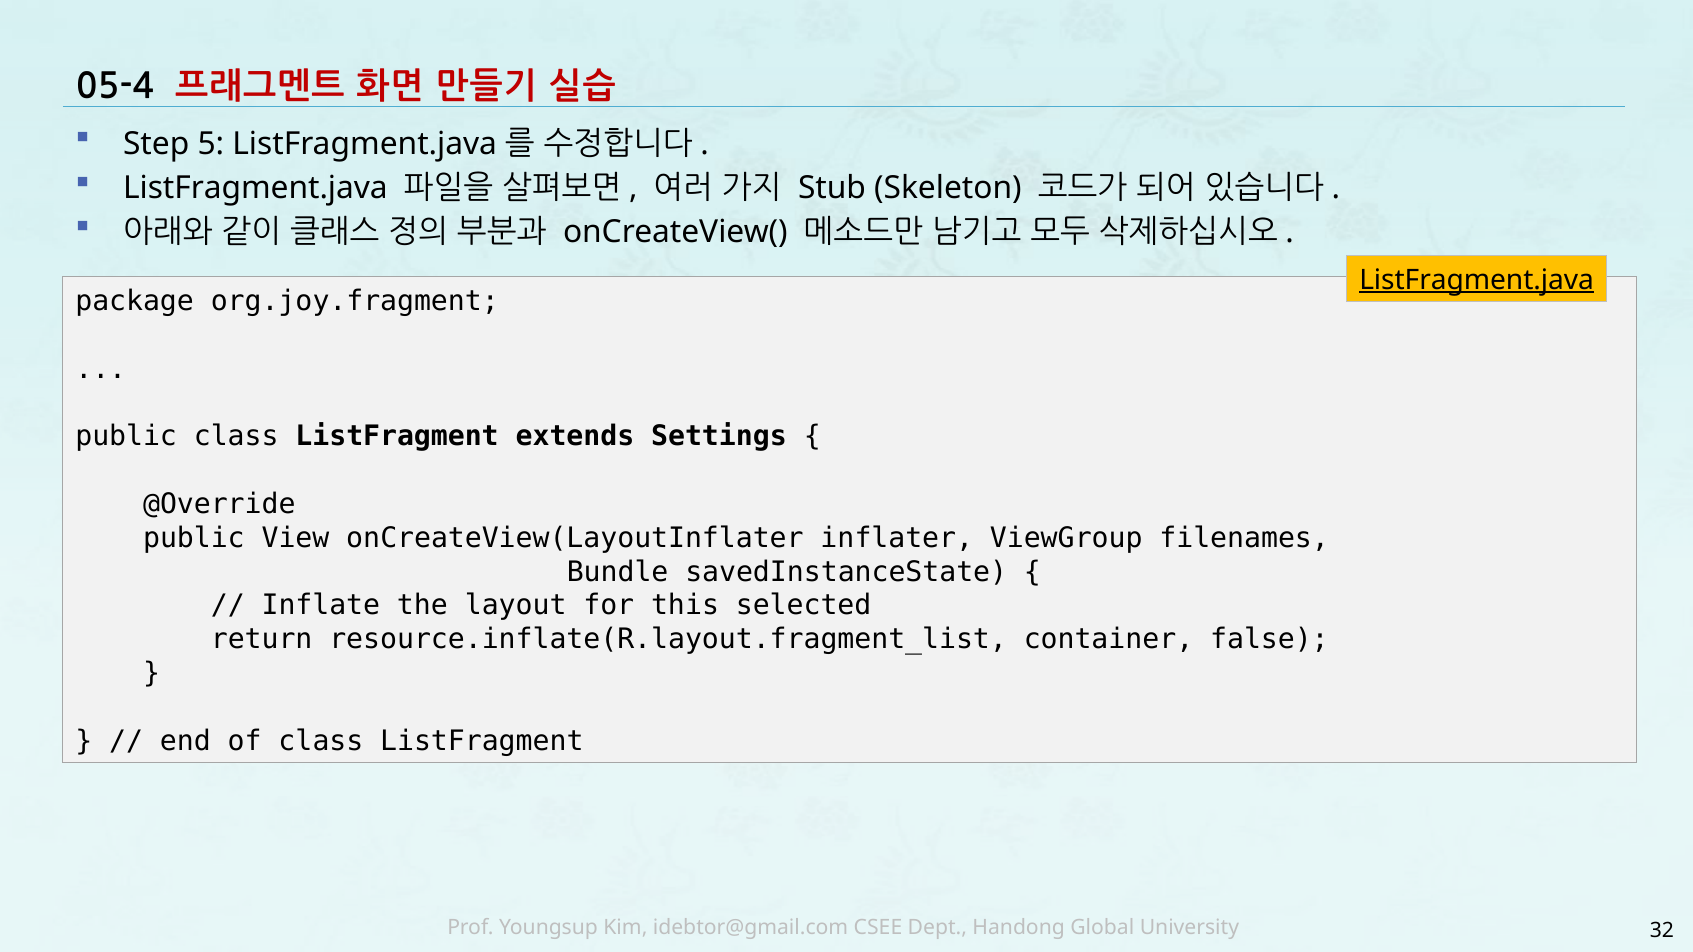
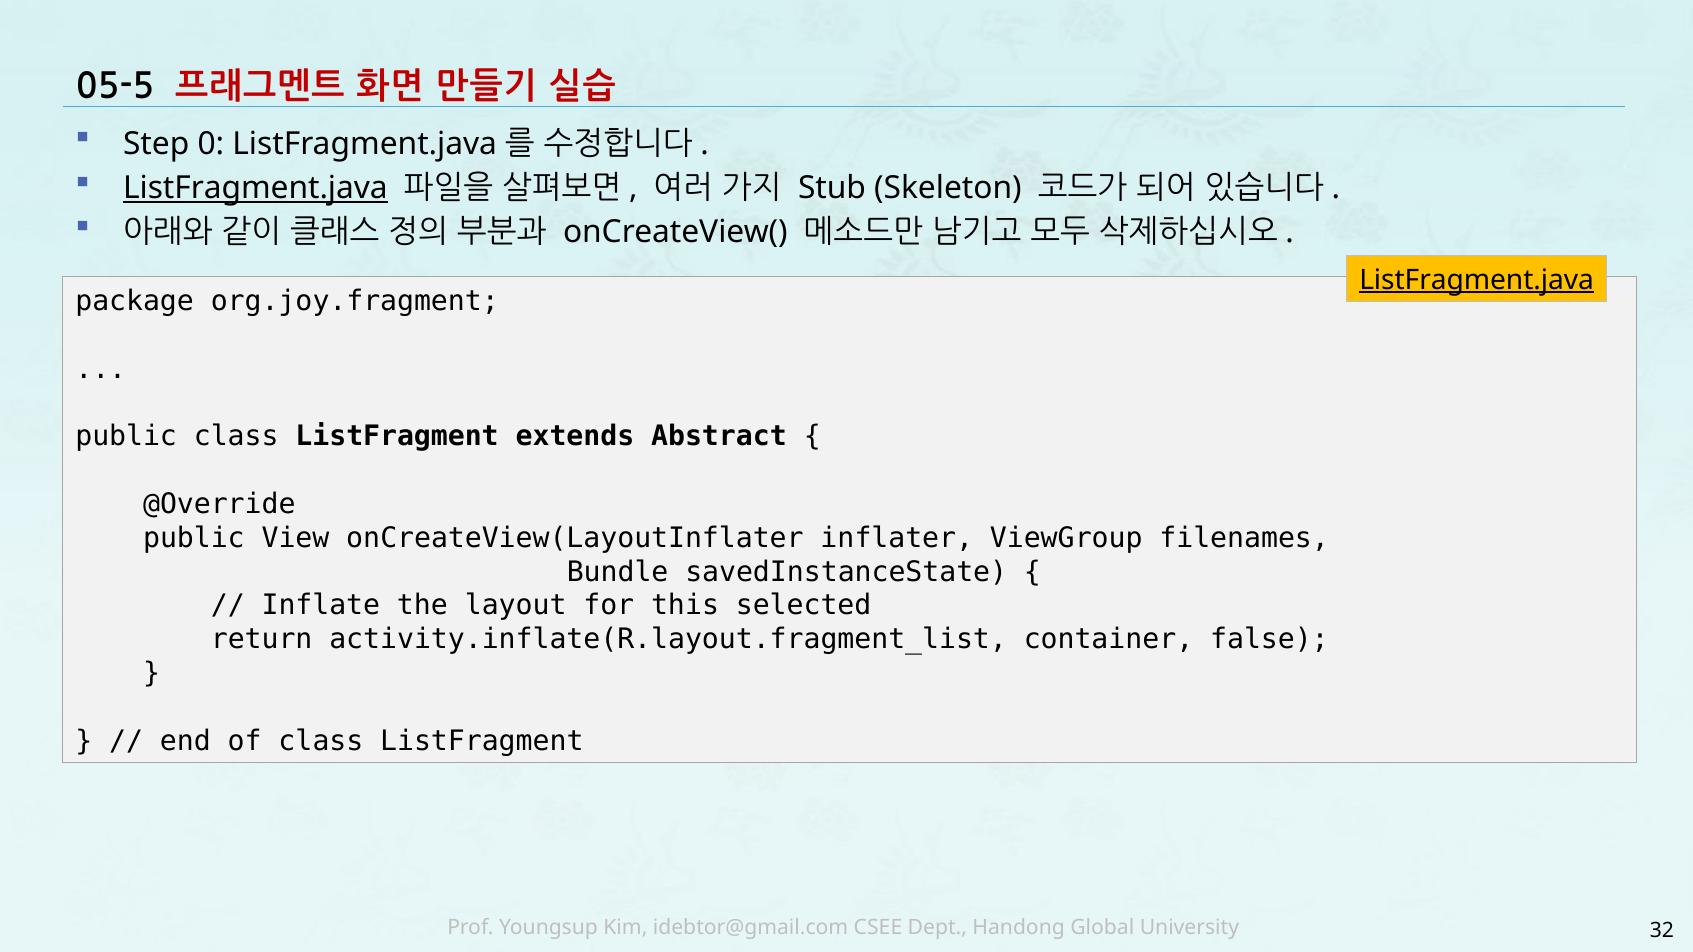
05-4: 05-4 -> 05-5
5: 5 -> 0
ListFragment.java at (255, 188) underline: none -> present
Settings: Settings -> Abstract
resource.inflate(R.layout.fragment_list: resource.inflate(R.layout.fragment_list -> activity.inflate(R.layout.fragment_list
